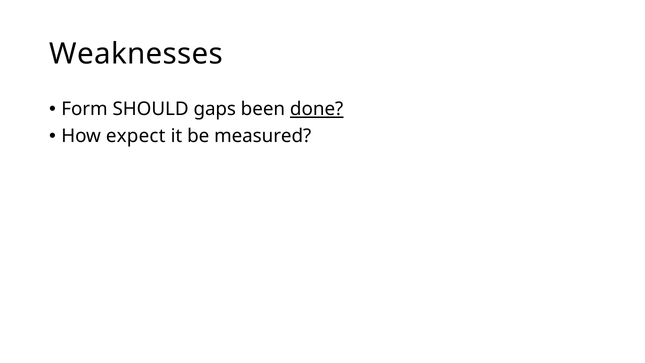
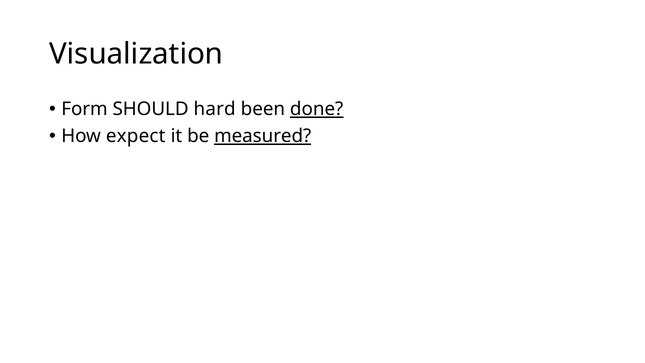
Weaknesses: Weaknesses -> Visualization
gaps: gaps -> hard
measured underline: none -> present
